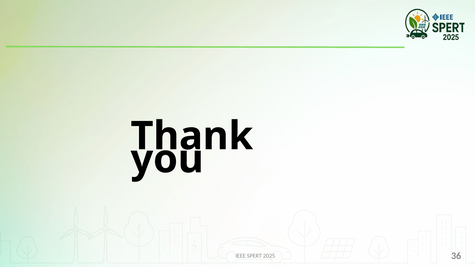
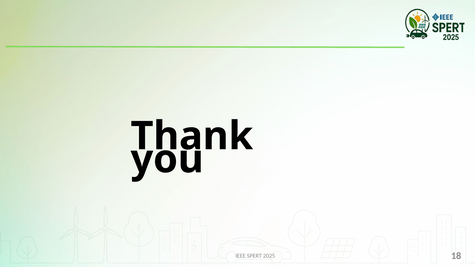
36: 36 -> 18
